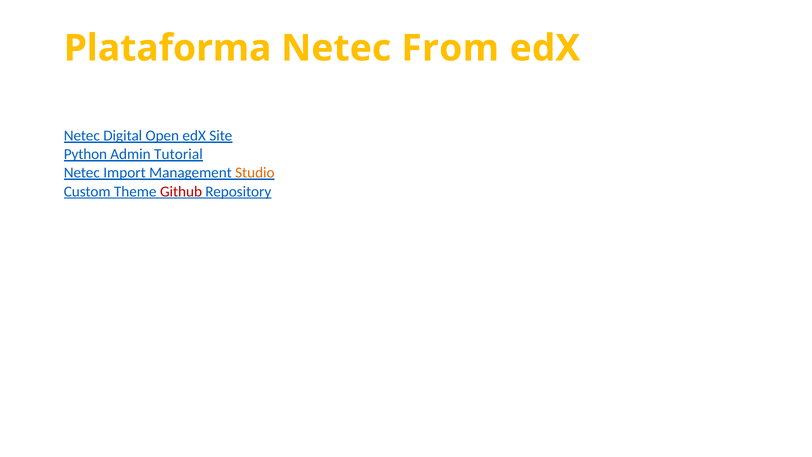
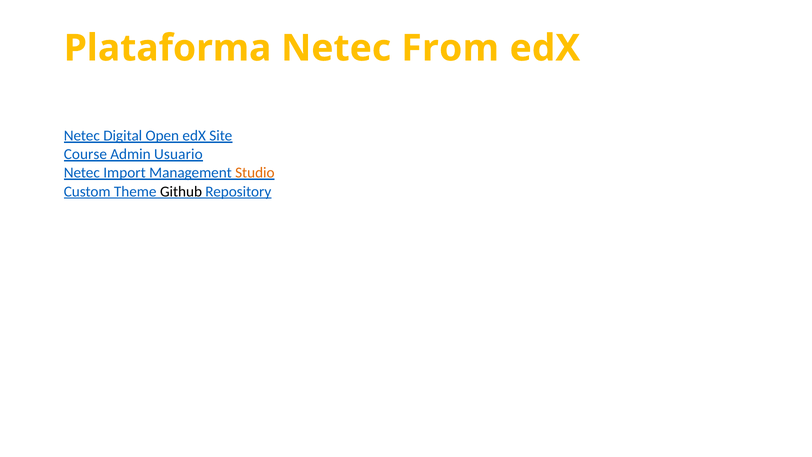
Python: Python -> Course
Tutorial: Tutorial -> Usuario
Github colour: red -> black
